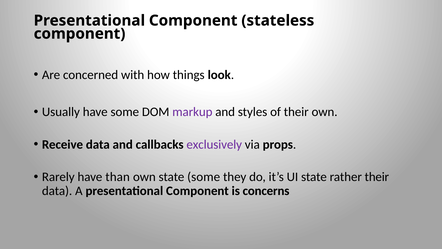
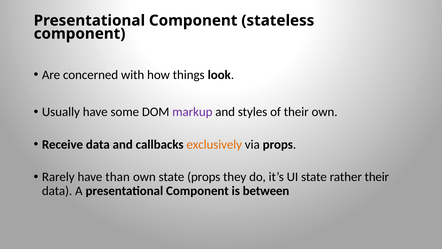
exclusively colour: purple -> orange
state some: some -> props
concerns: concerns -> between
